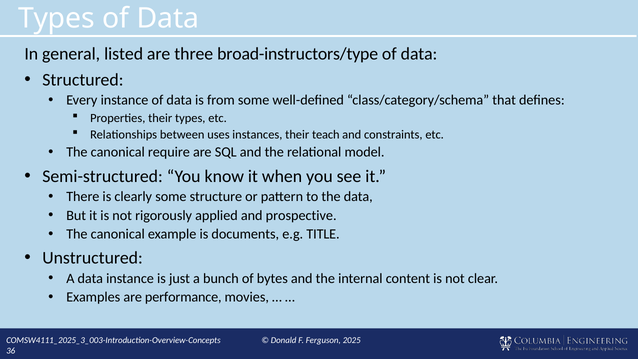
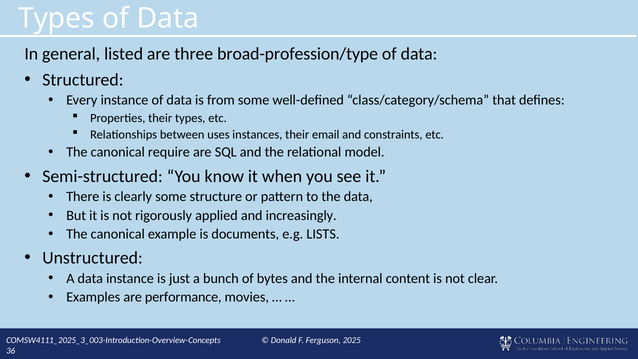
broad-instructors/type: broad-instructors/type -> broad-profession/type
teach: teach -> email
prospective: prospective -> increasingly
TITLE: TITLE -> LISTS
